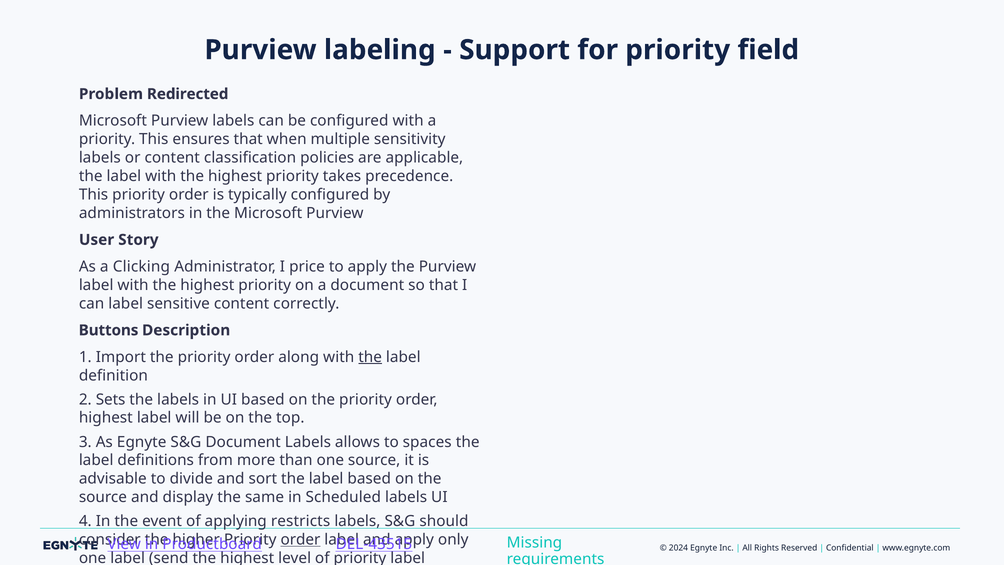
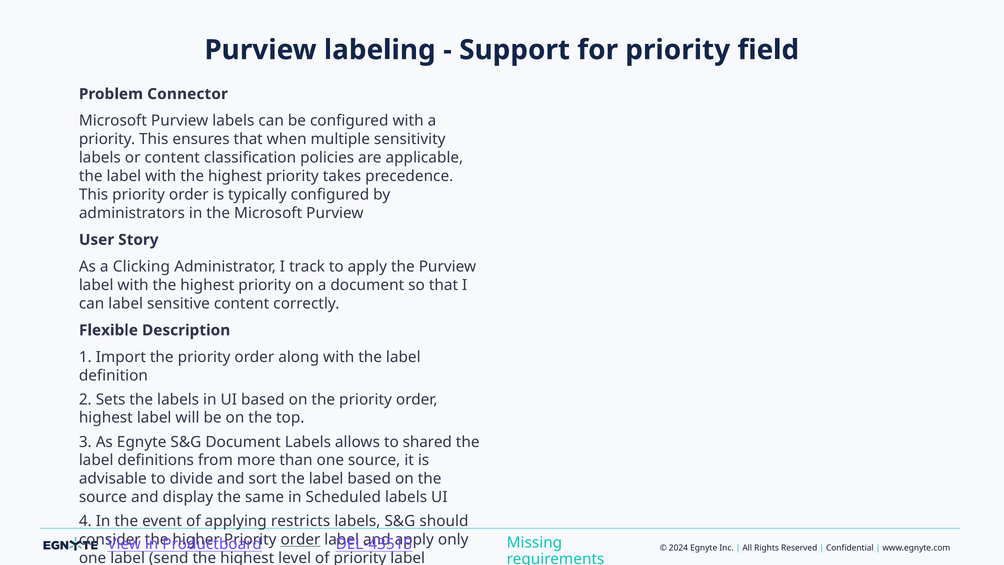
Redirected: Redirected -> Connector
price: price -> track
Buttons: Buttons -> Flexible
the at (370, 357) underline: present -> none
spaces: spaces -> shared
